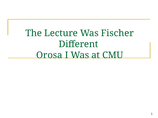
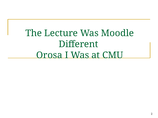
Fischer: Fischer -> Moodle
